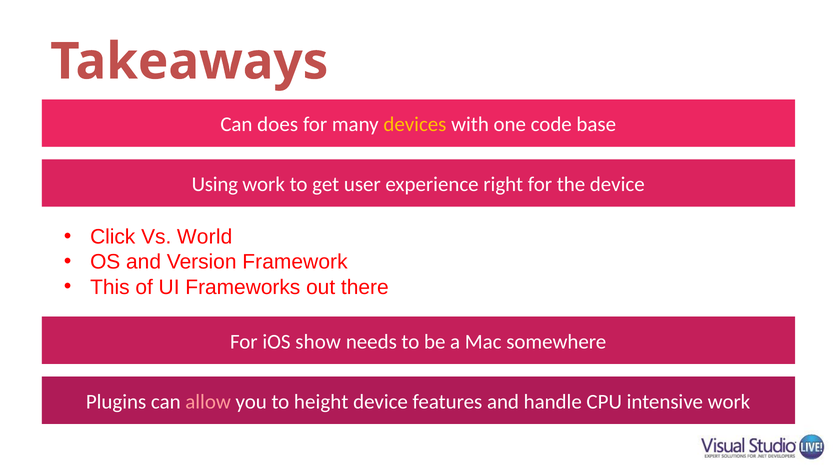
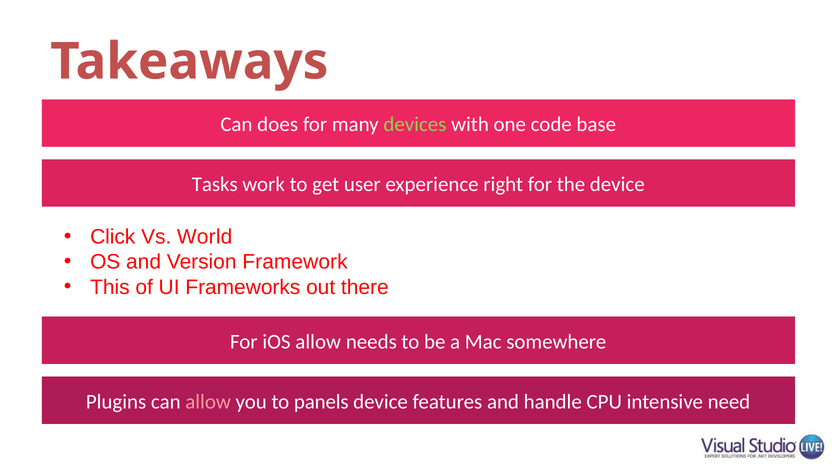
devices colour: yellow -> light green
Using: Using -> Tasks
iOS show: show -> allow
height: height -> panels
intensive work: work -> need
